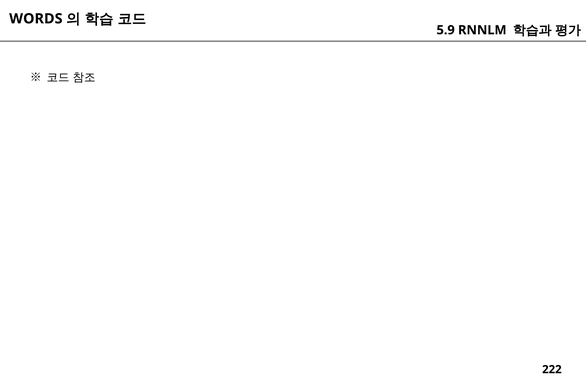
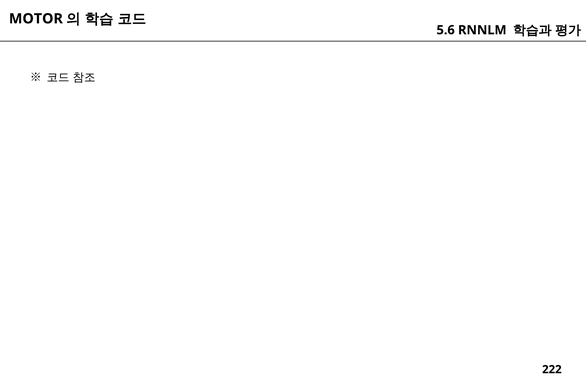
WORDS: WORDS -> MOTOR
5.9: 5.9 -> 5.6
